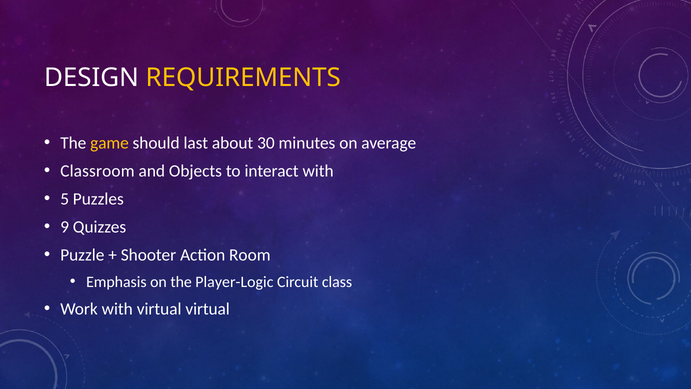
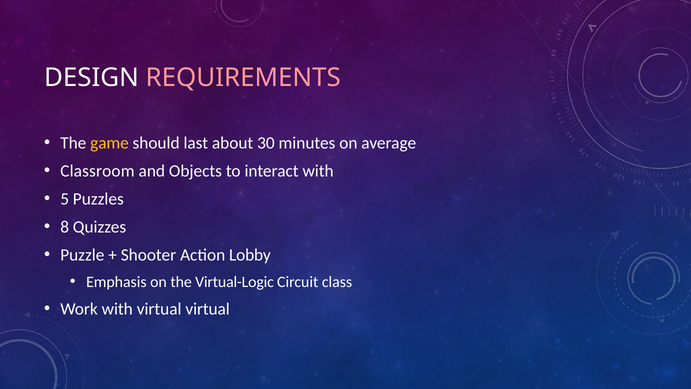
REQUIREMENTS colour: yellow -> pink
9: 9 -> 8
Room: Room -> Lobby
Player-Logic: Player-Logic -> Virtual-Logic
